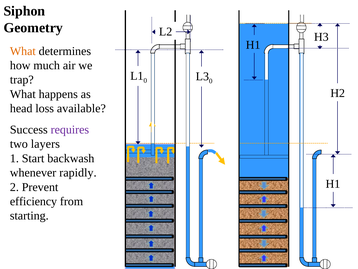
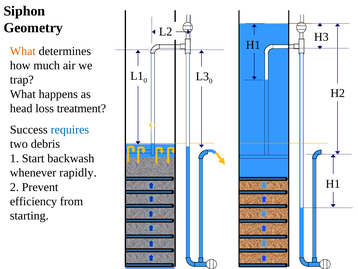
available: available -> treatment
requires colour: purple -> blue
layers: layers -> debris
